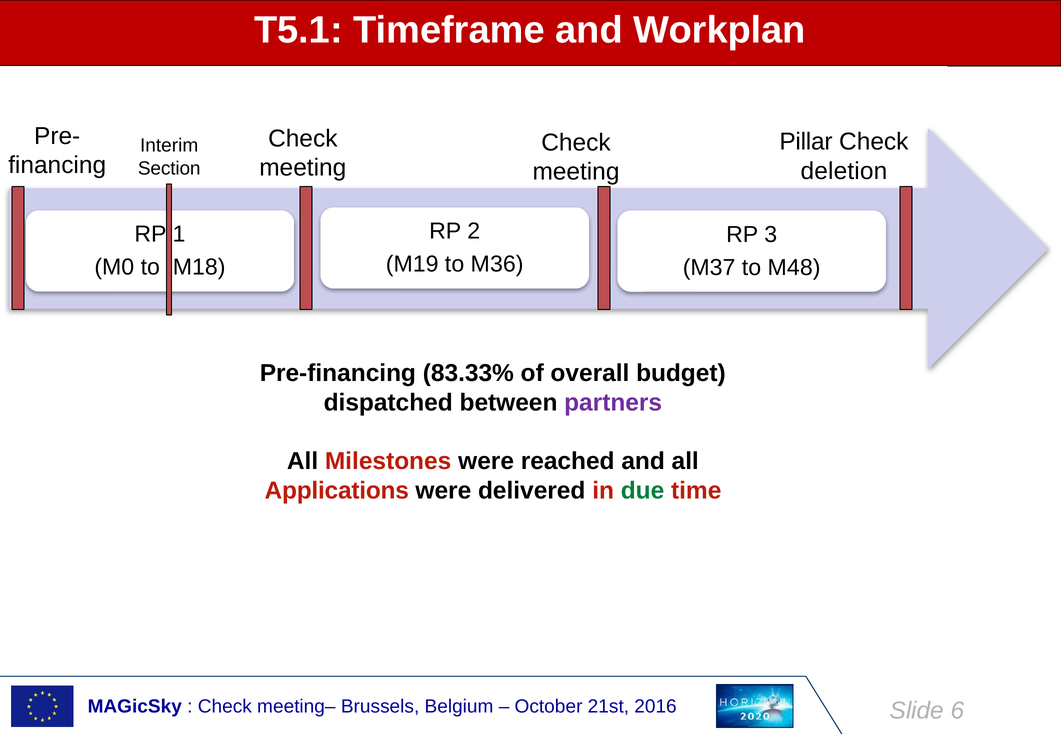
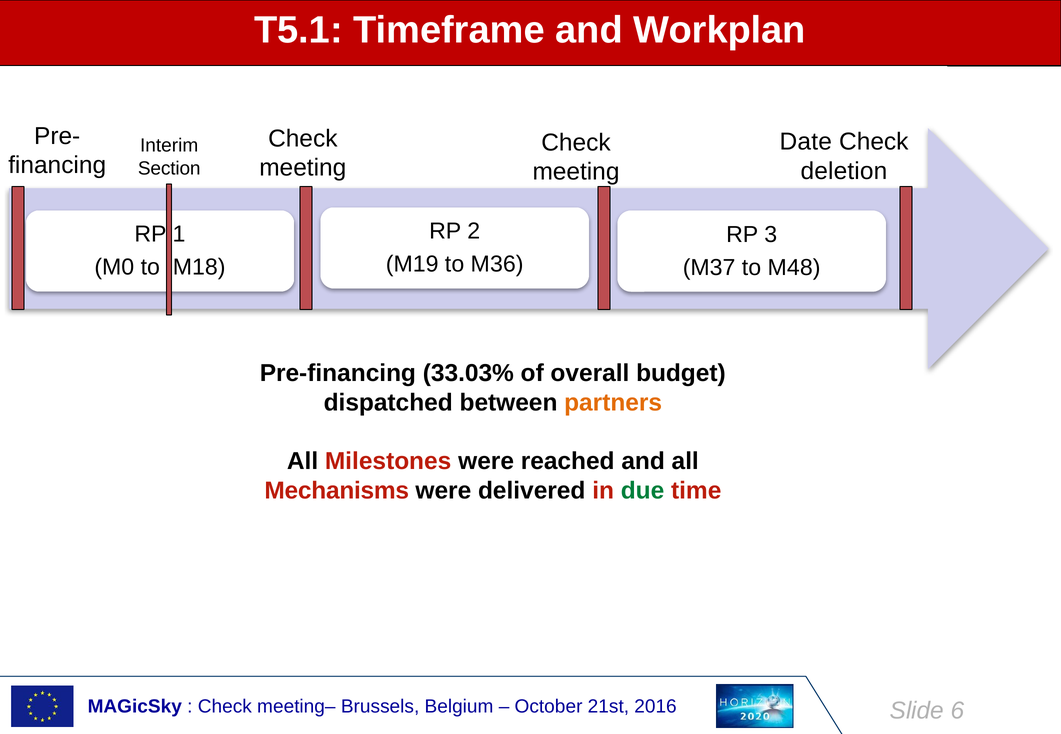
Pillar: Pillar -> Date
83.33%: 83.33% -> 33.03%
partners colour: purple -> orange
Applications: Applications -> Mechanisms
